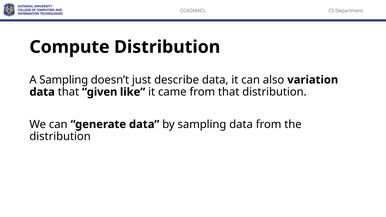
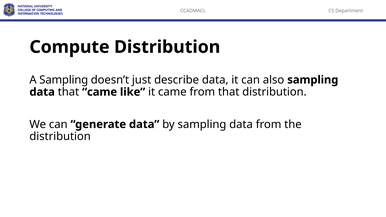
also variation: variation -> sampling
that given: given -> came
